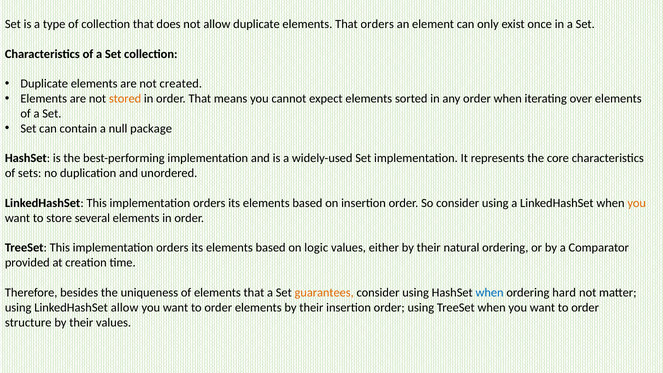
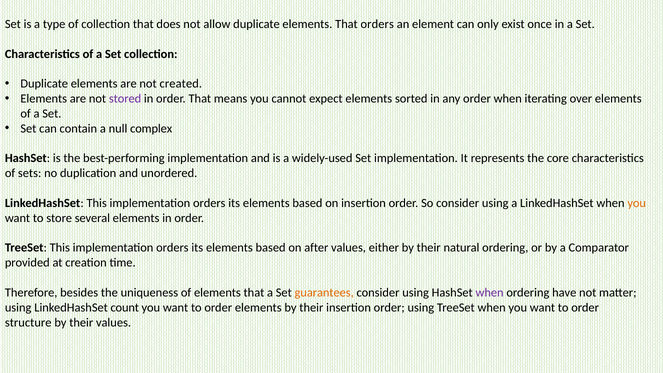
stored colour: orange -> purple
package: package -> complex
logic: logic -> after
when at (490, 293) colour: blue -> purple
hard: hard -> have
LinkedHashSet allow: allow -> count
